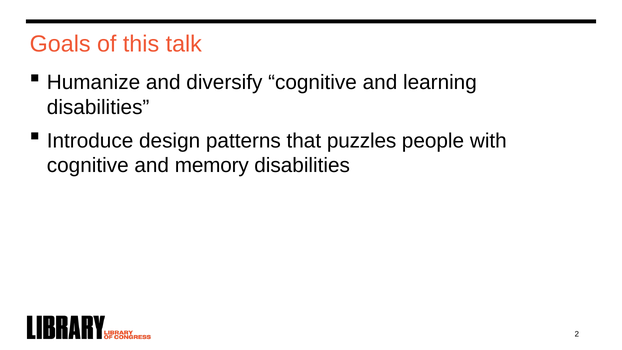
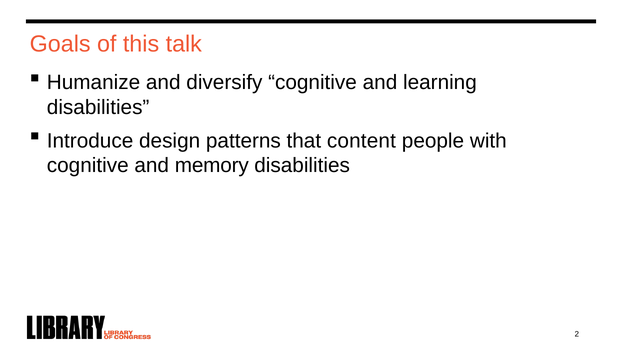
puzzles: puzzles -> content
